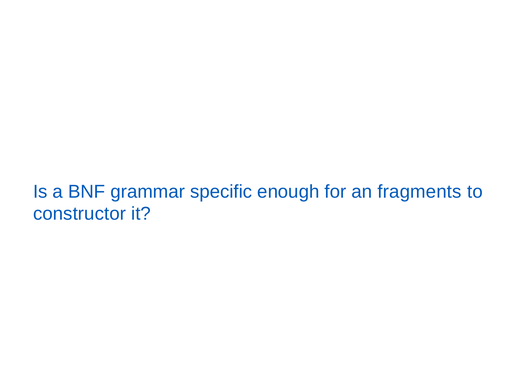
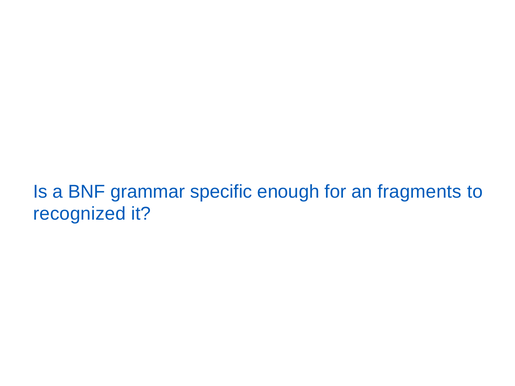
constructor: constructor -> recognized
